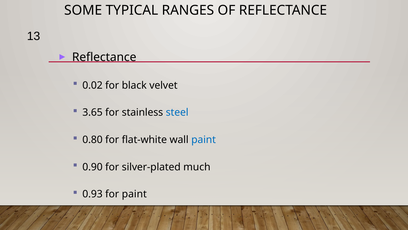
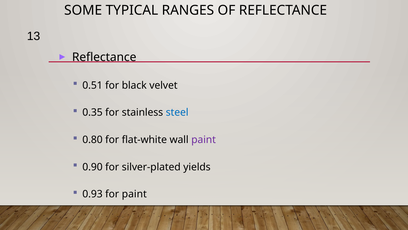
0.02: 0.02 -> 0.51
3.65: 3.65 -> 0.35
paint at (204, 139) colour: blue -> purple
much: much -> yields
